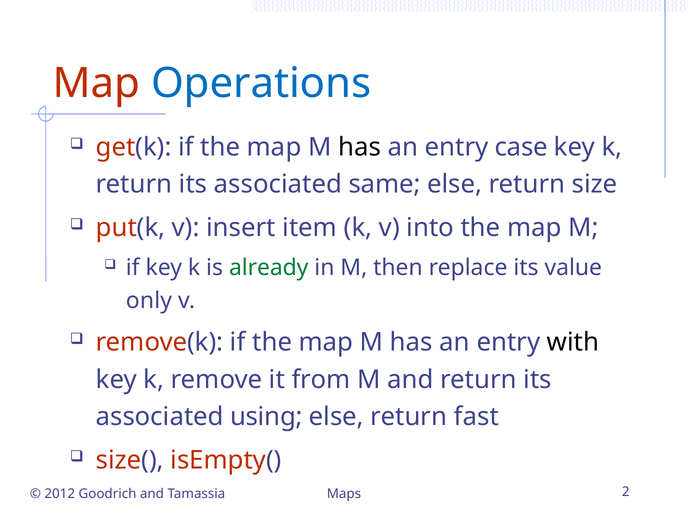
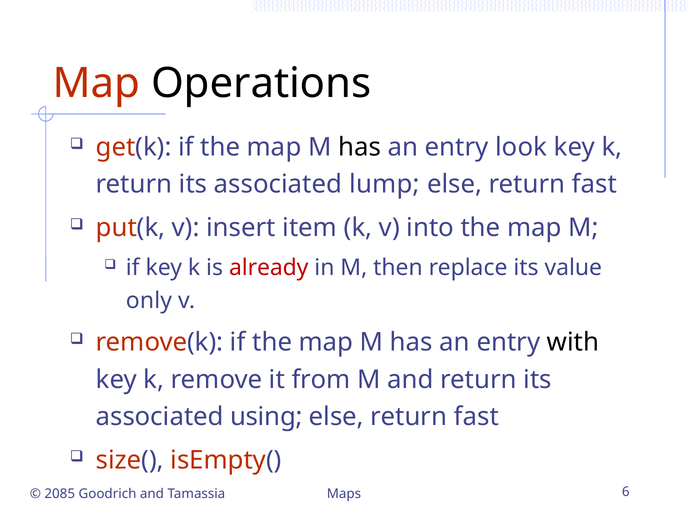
Operations colour: blue -> black
case: case -> look
same: same -> lump
size at (595, 184): size -> fast
already colour: green -> red
2012: 2012 -> 2085
2: 2 -> 6
